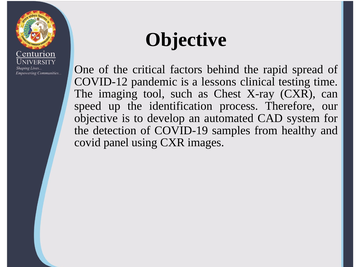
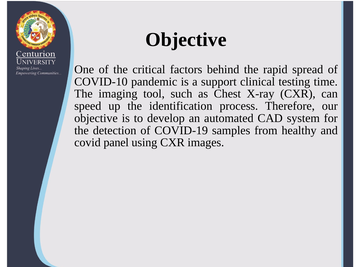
COVID-12: COVID-12 -> COVID-10
lessons: lessons -> support
